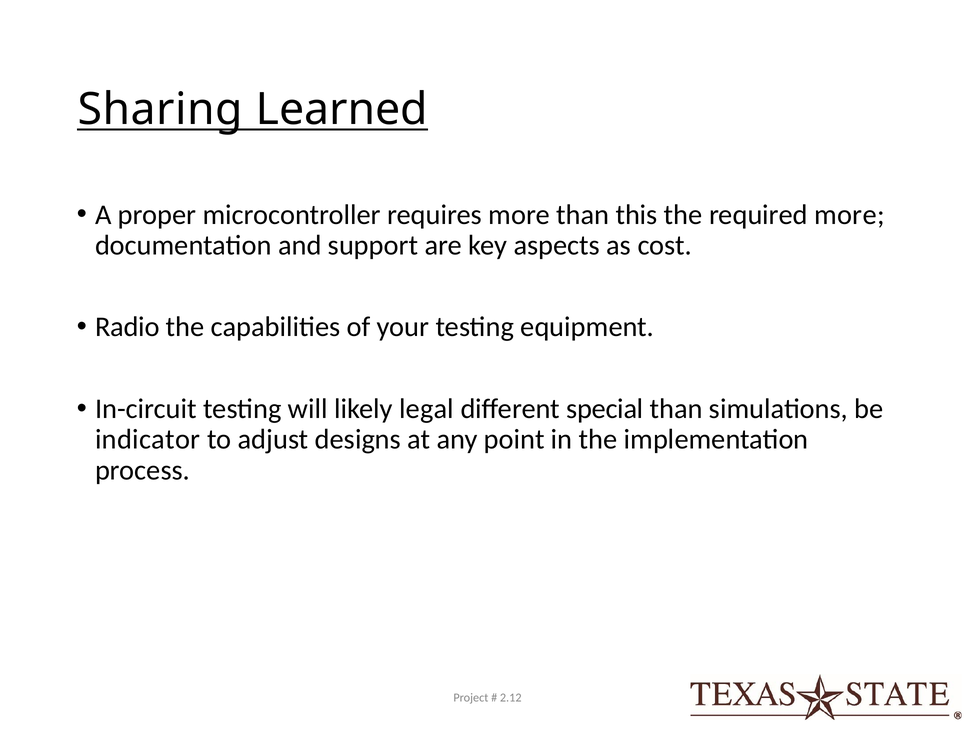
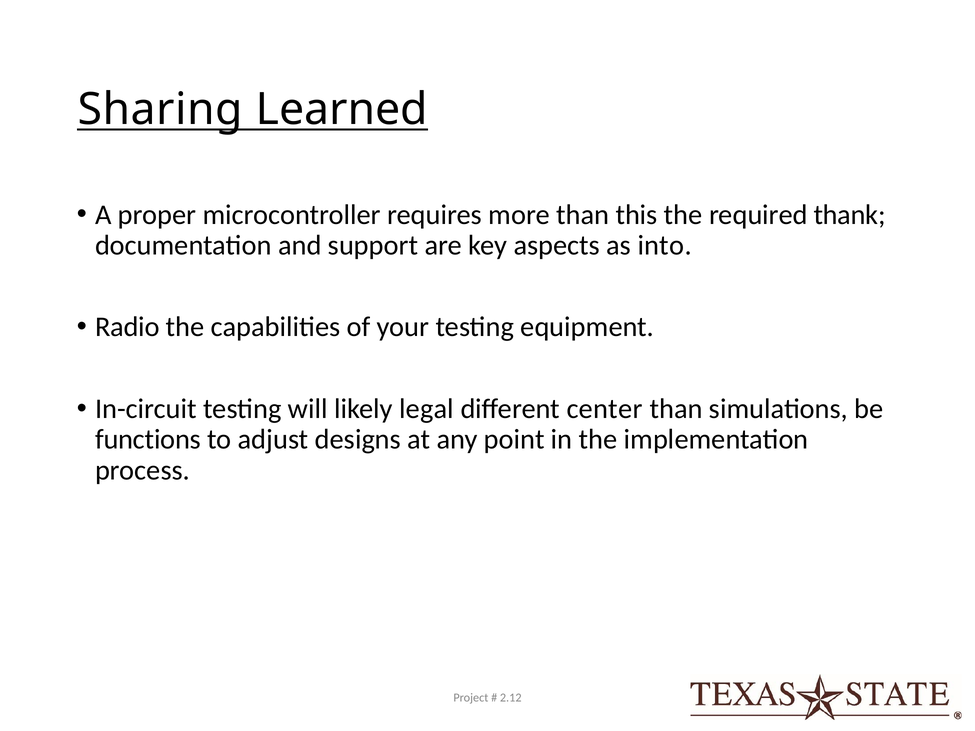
required more: more -> thank
cost: cost -> into
special: special -> center
indicator: indicator -> functions
